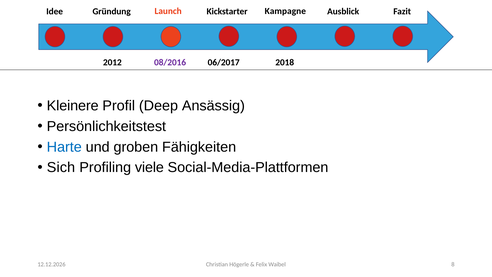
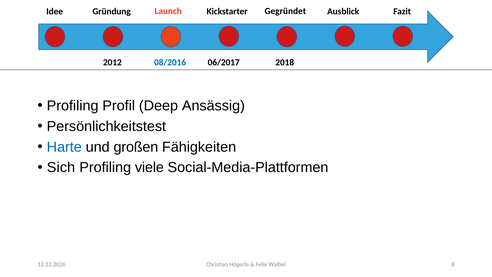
Kampagne: Kampagne -> Gegründet
08/2016 colour: purple -> blue
Kleinere at (73, 106): Kleinere -> Profiling
groben: groben -> großen
